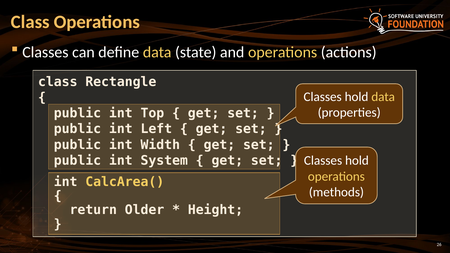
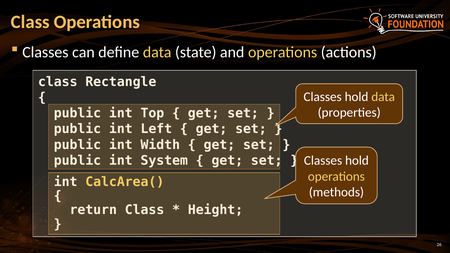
return Older: Older -> Class
